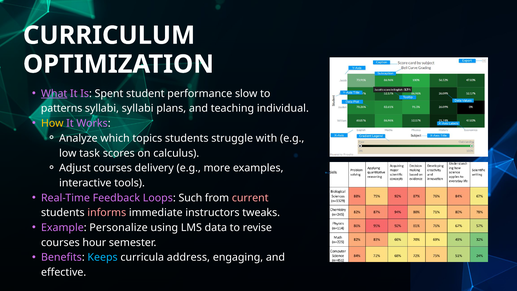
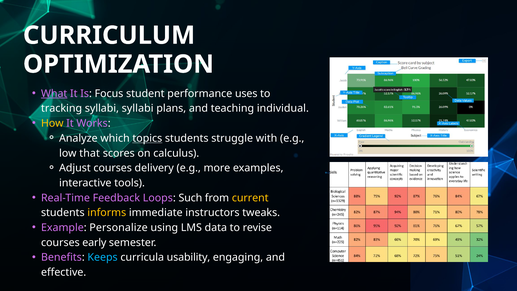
Spent: Spent -> Focus
slow: slow -> uses
patterns: patterns -> tracking
topics underline: none -> present
task: task -> that
current colour: pink -> yellow
informs colour: pink -> yellow
hour: hour -> early
address: address -> usability
